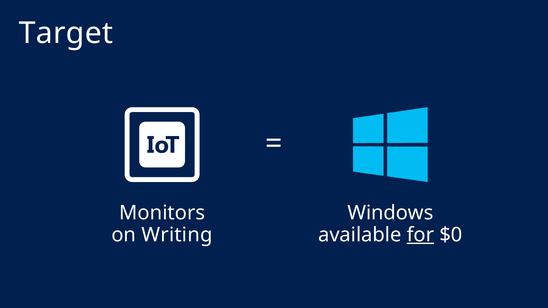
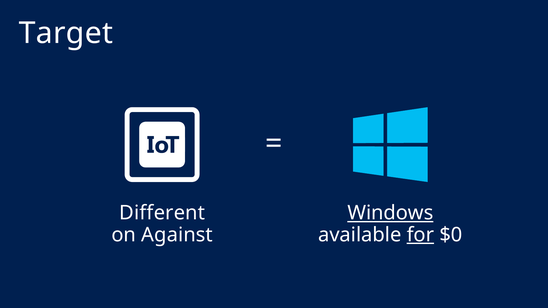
Monitors: Monitors -> Different
Windows underline: none -> present
Writing: Writing -> Against
